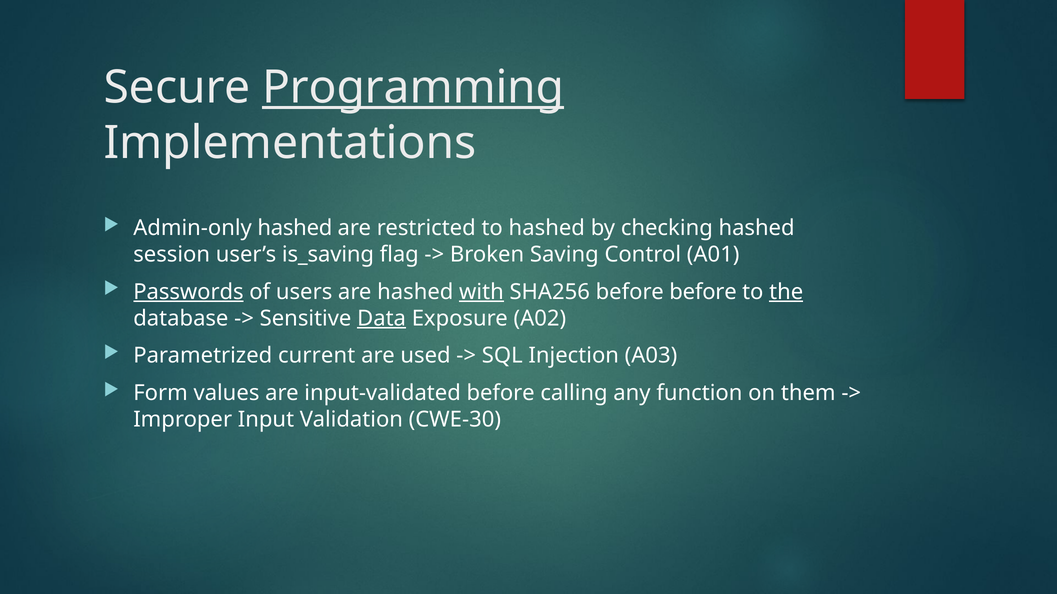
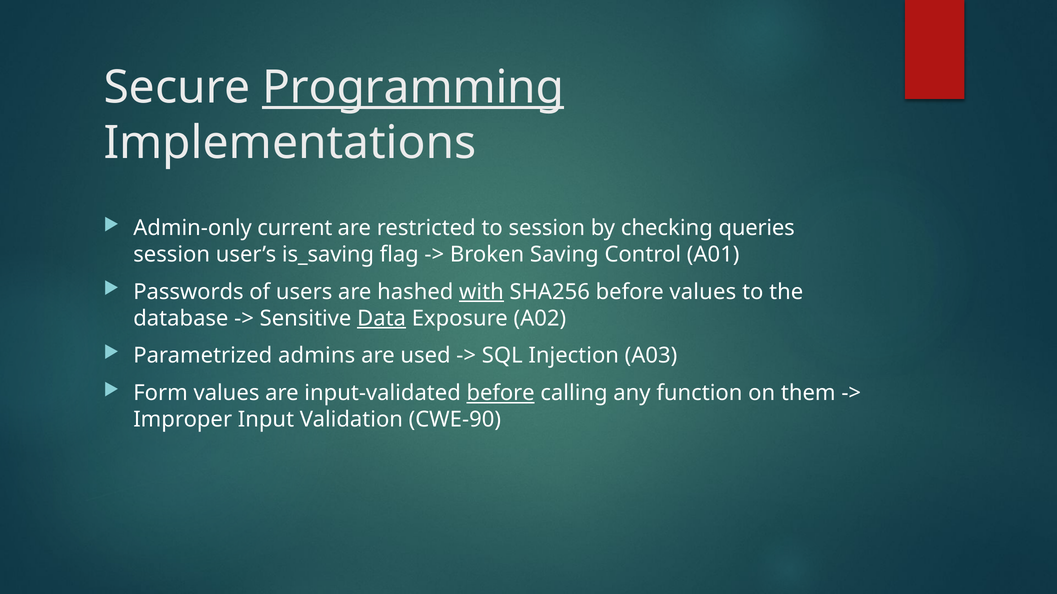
Admin-only hashed: hashed -> current
to hashed: hashed -> session
checking hashed: hashed -> queries
Passwords underline: present -> none
before before: before -> values
the underline: present -> none
current: current -> admins
before at (501, 394) underline: none -> present
CWE-30: CWE-30 -> CWE-90
